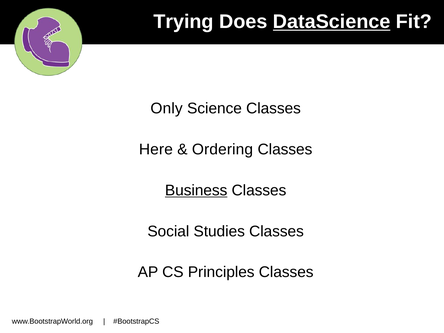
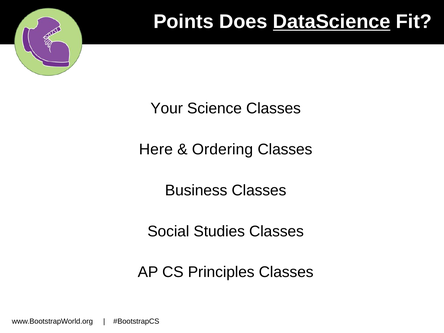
Trying: Trying -> Points
Only: Only -> Your
Business underline: present -> none
